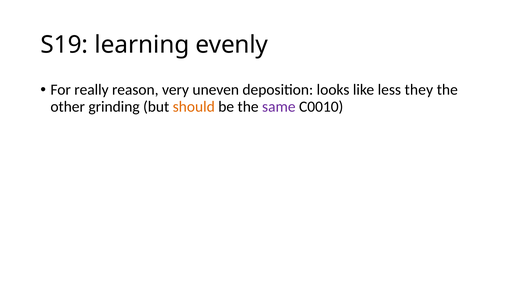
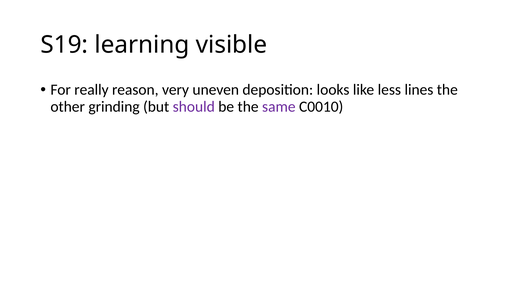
evenly: evenly -> visible
they: they -> lines
should colour: orange -> purple
